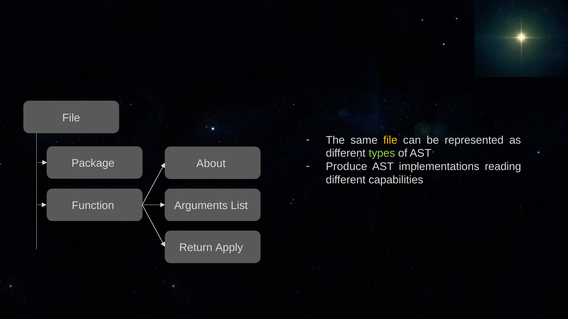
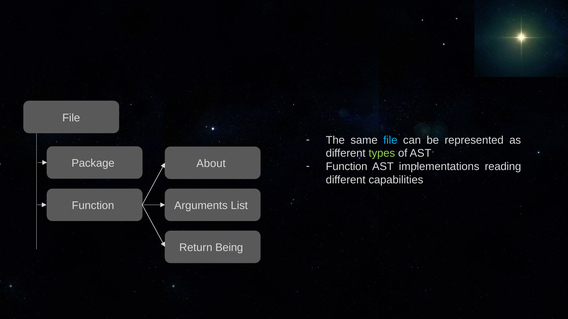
file at (390, 140) colour: yellow -> light blue
Produce at (347, 167): Produce -> Function
Apply: Apply -> Being
